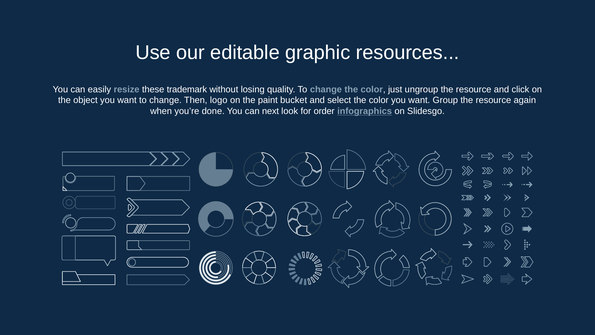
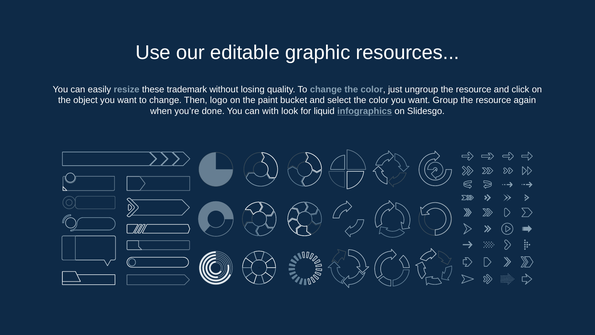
next: next -> with
order: order -> liquid
